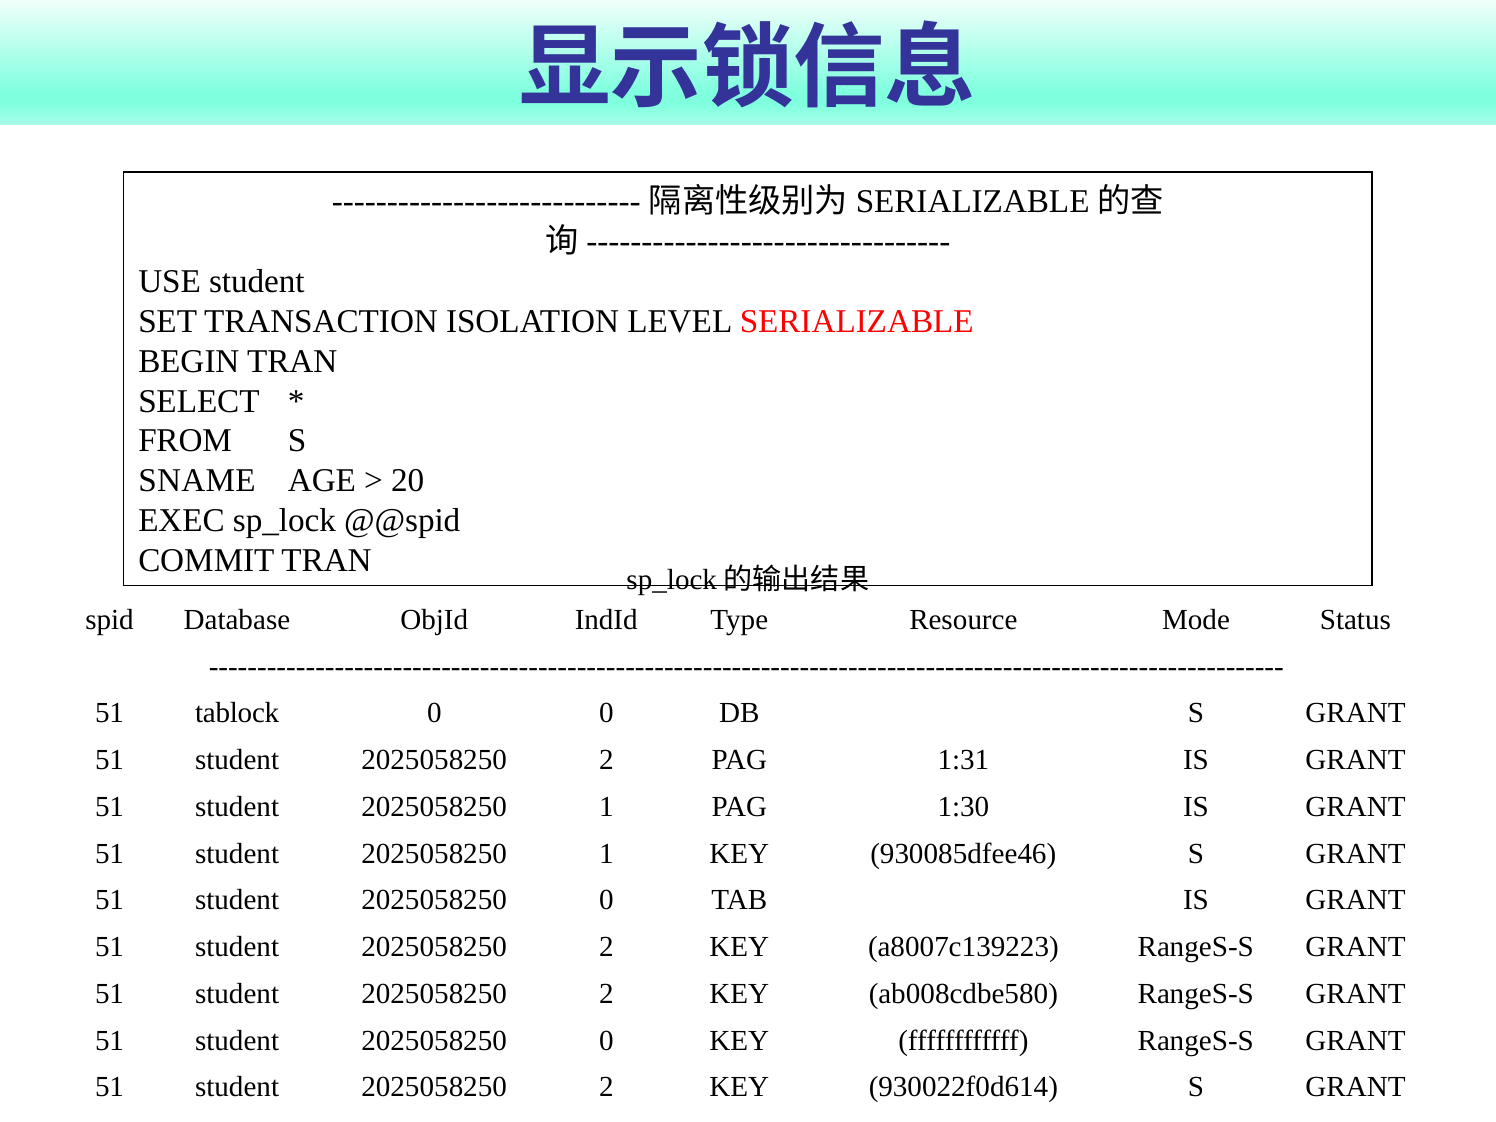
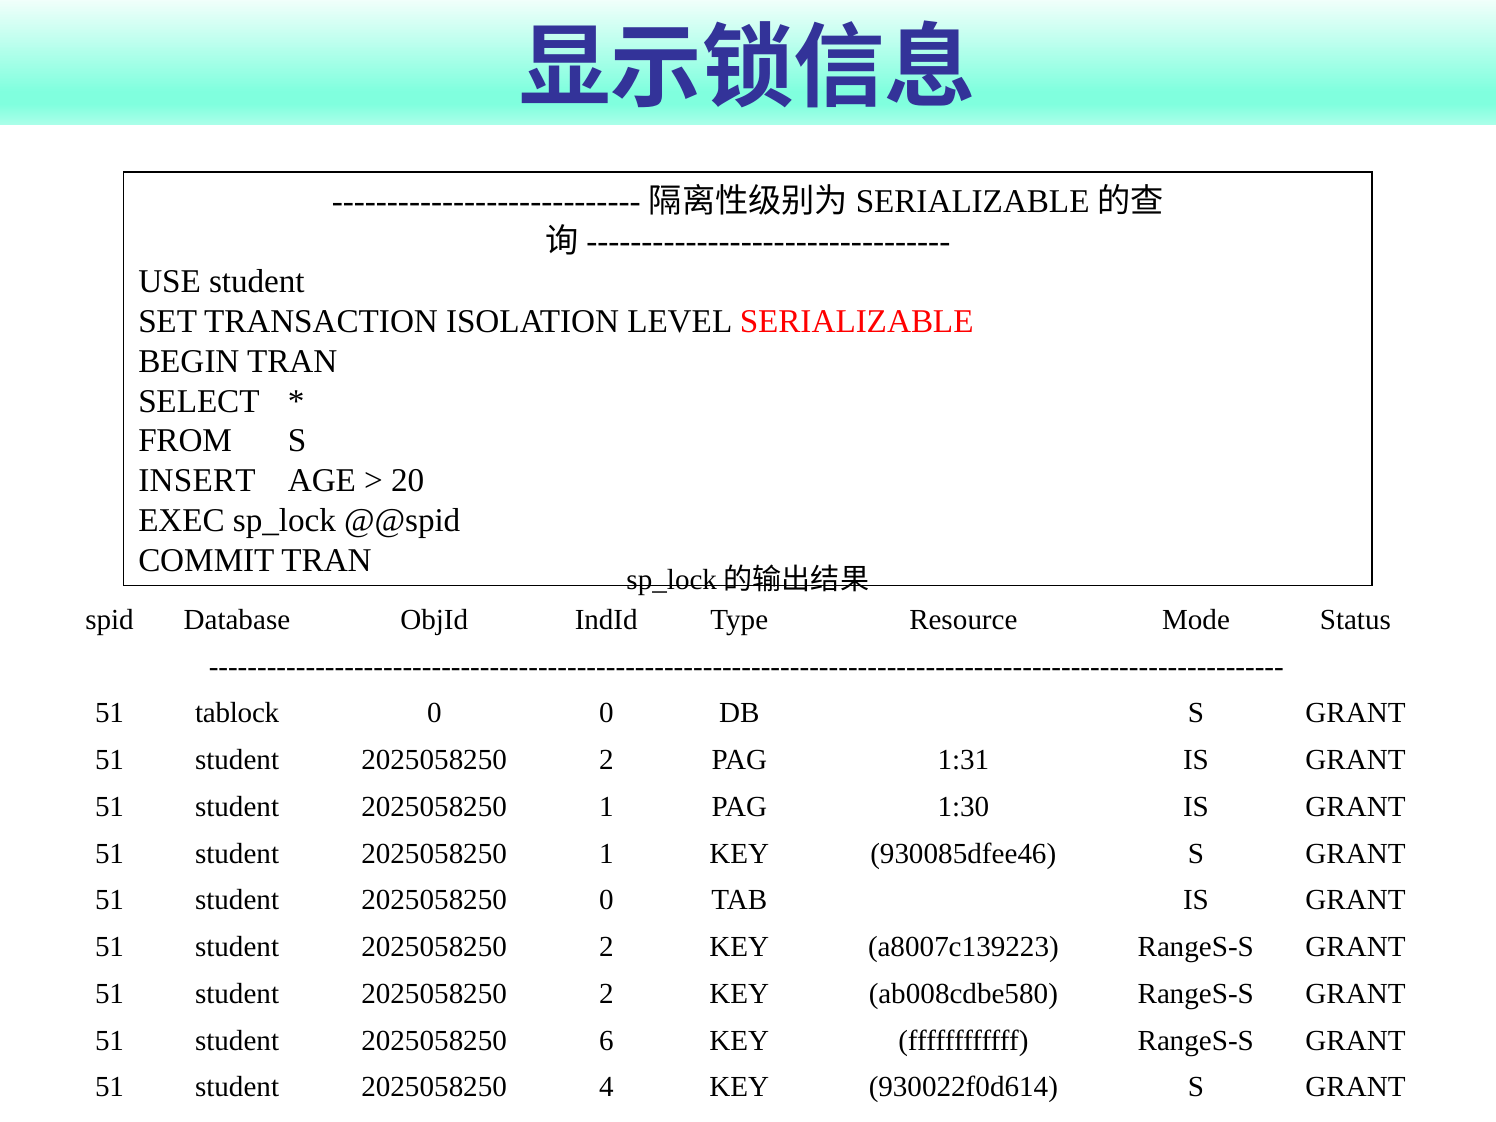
SNAME: SNAME -> INSERT
0 at (606, 1041): 0 -> 6
2 at (606, 1087): 2 -> 4
